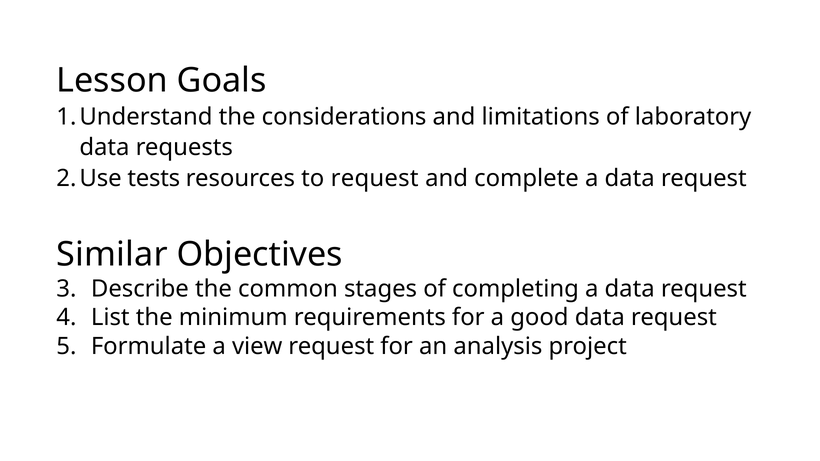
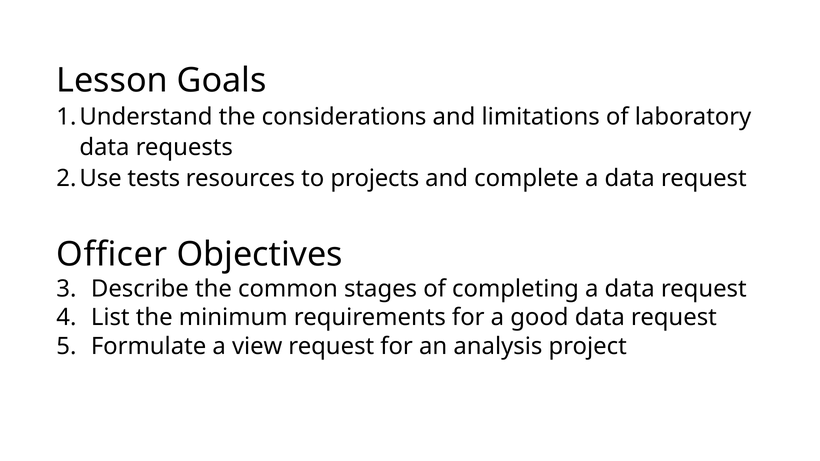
to request: request -> projects
Similar: Similar -> Officer
